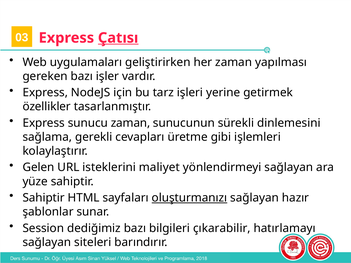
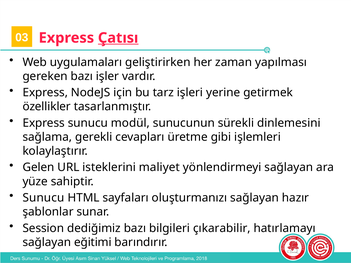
sunucu zaman: zaman -> modül
Sahiptir at (44, 198): Sahiptir -> Sunucu
oluşturmanızı underline: present -> none
siteleri: siteleri -> eğitimi
